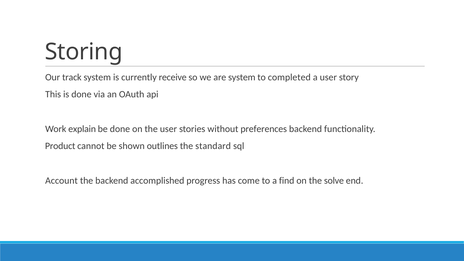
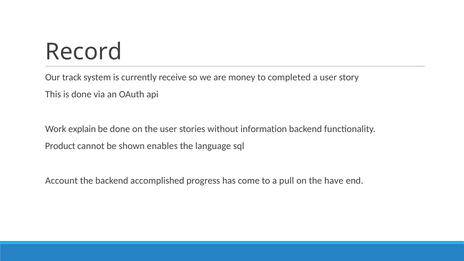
Storing: Storing -> Record
are system: system -> money
preferences: preferences -> information
outlines: outlines -> enables
standard: standard -> language
find: find -> pull
solve: solve -> have
